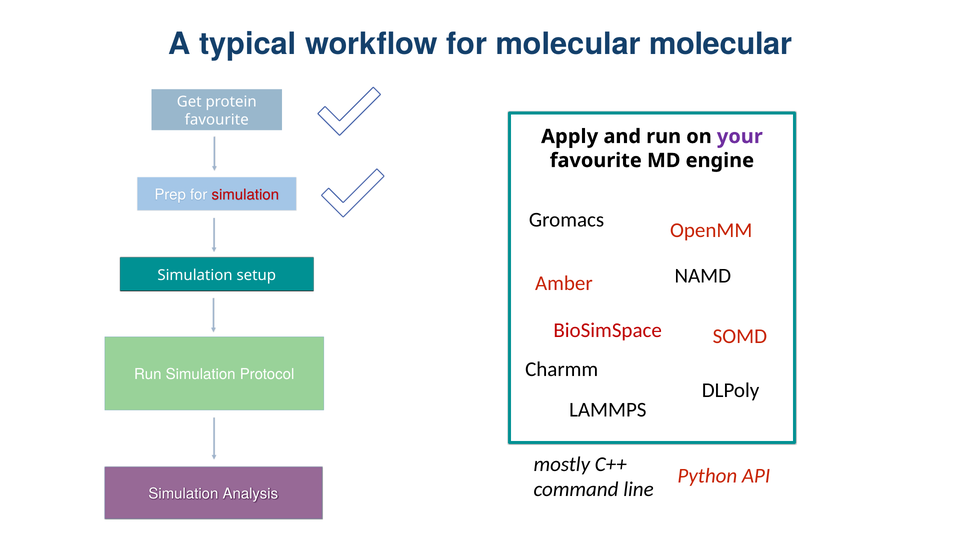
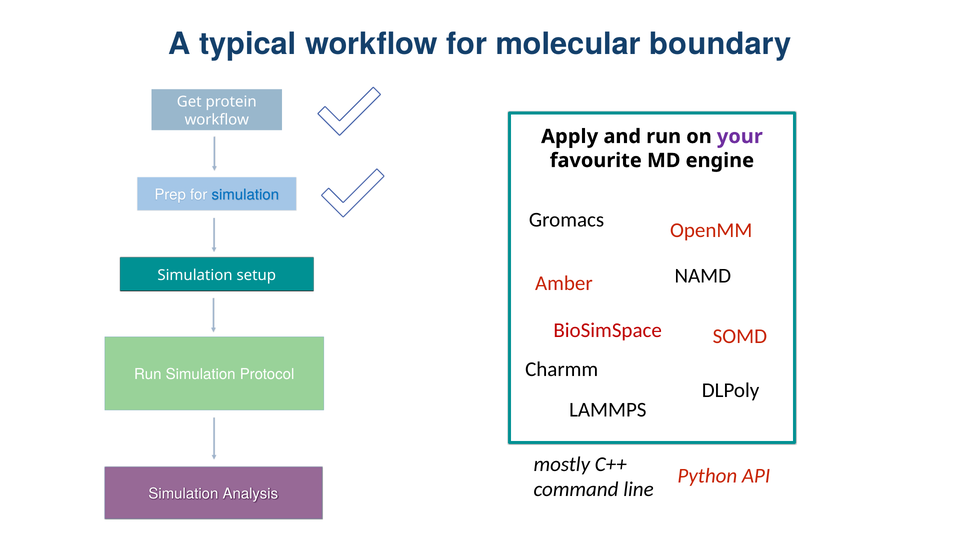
molecular molecular: molecular -> boundary
favourite at (217, 120): favourite -> workflow
simulation at (245, 195) colour: red -> blue
